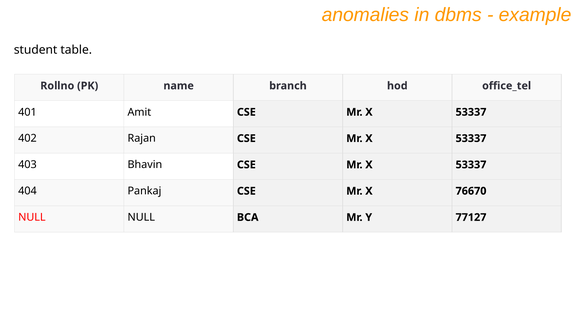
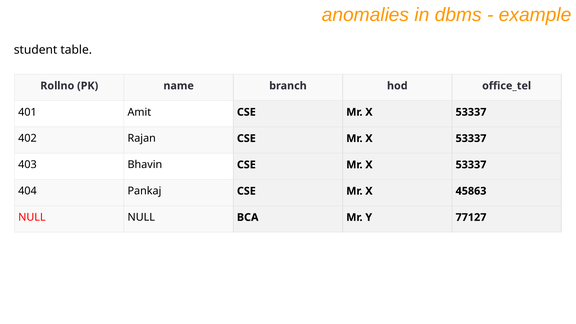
76670: 76670 -> 45863
